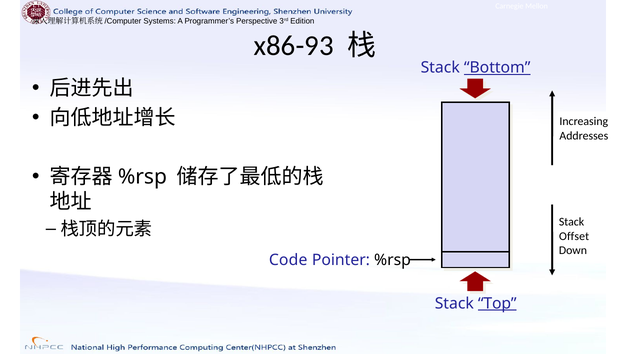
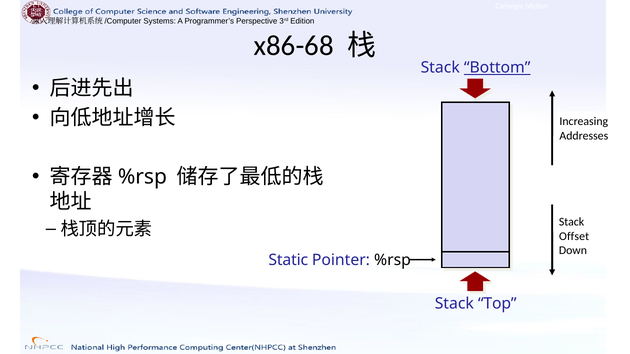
x86-93: x86-93 -> x86-68
Code: Code -> Static
Top underline: present -> none
